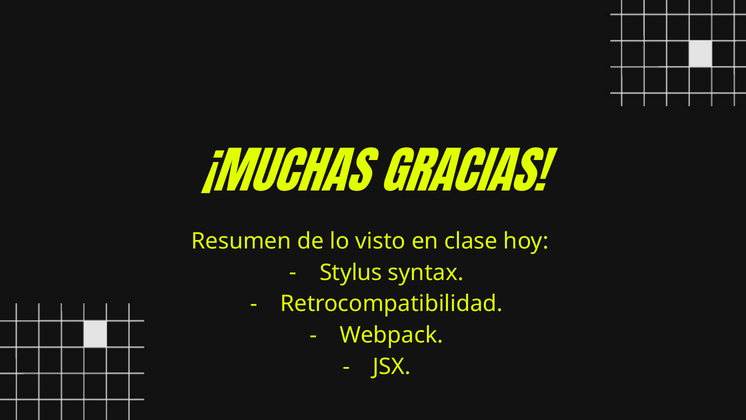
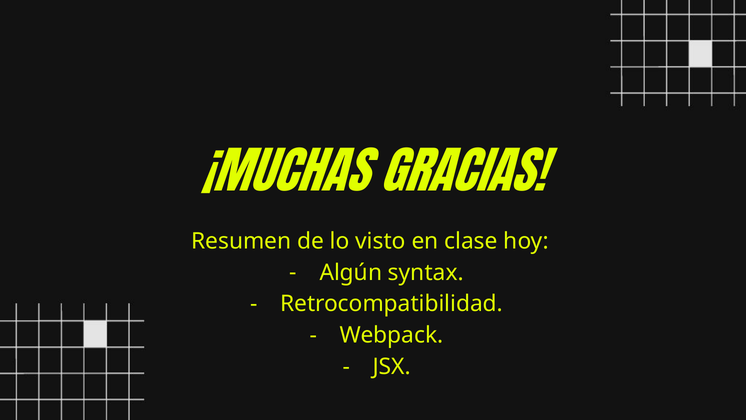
Stylus: Stylus -> Algún
